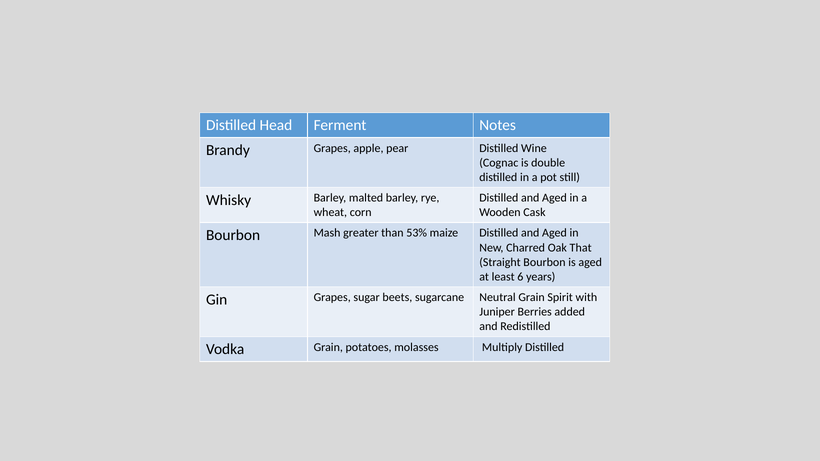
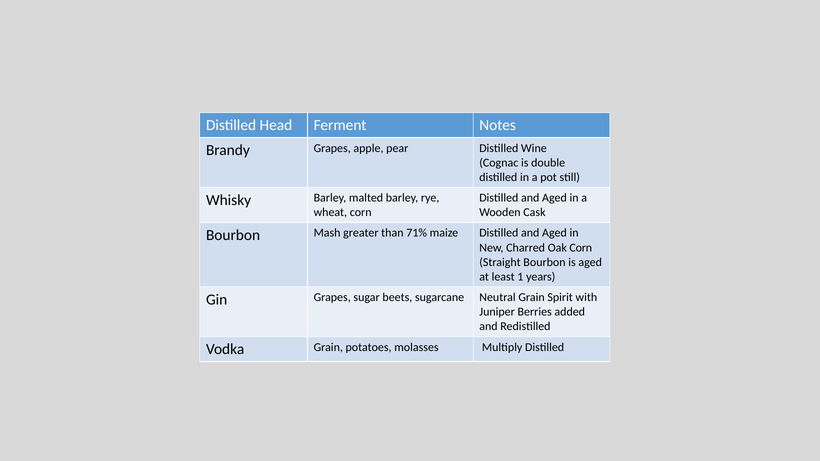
53%: 53% -> 71%
Oak That: That -> Corn
6: 6 -> 1
